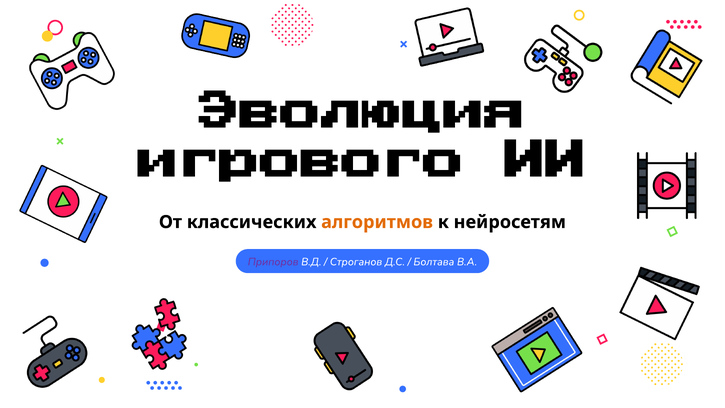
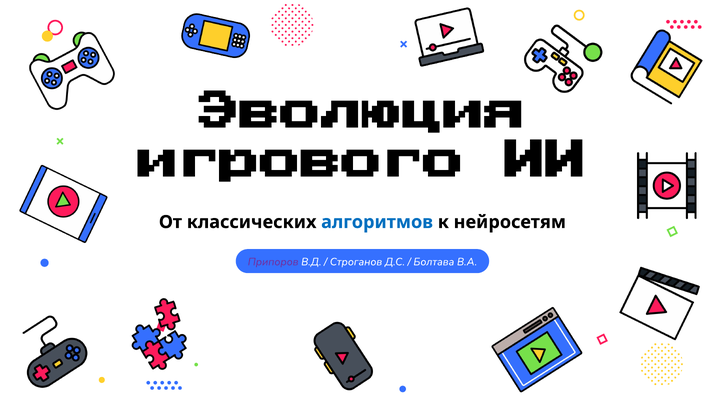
алгоритмов colour: orange -> blue
